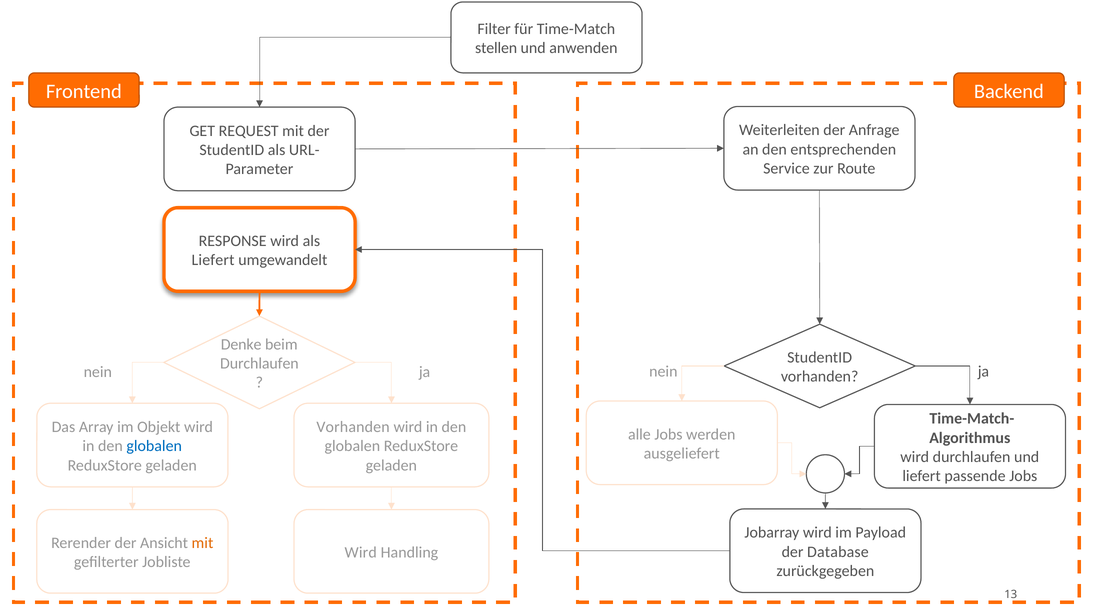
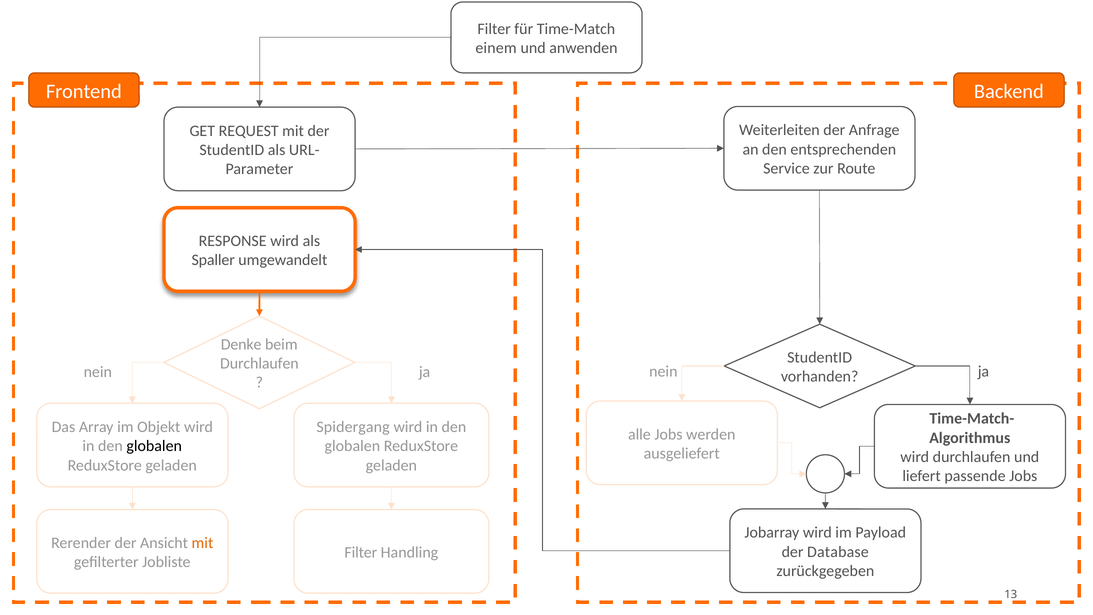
stellen: stellen -> einem
Liefert at (213, 260): Liefert -> Spaller
Vorhanden at (353, 427): Vorhanden -> Spidergang
globalen at (154, 446) colour: blue -> black
Wird at (361, 552): Wird -> Filter
